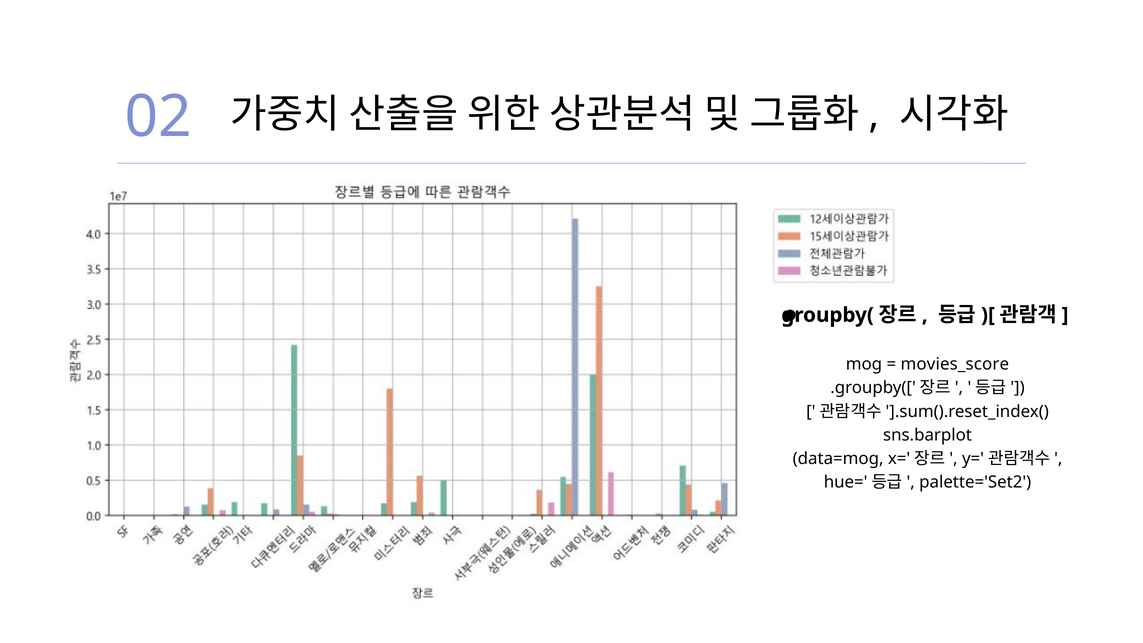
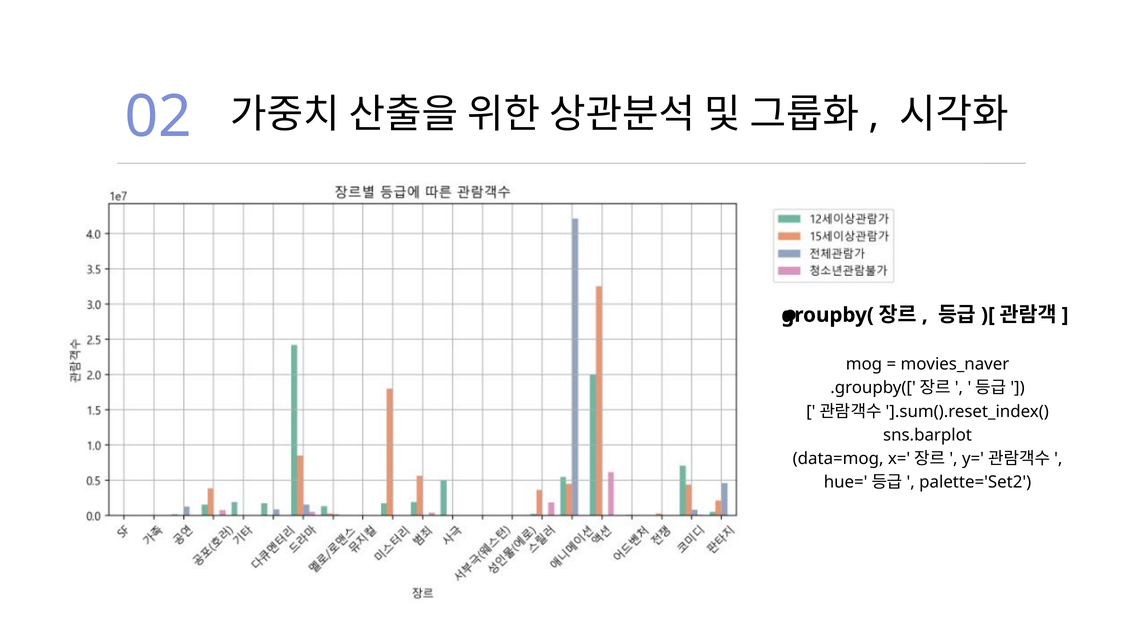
movies_score: movies_score -> movies_naver
